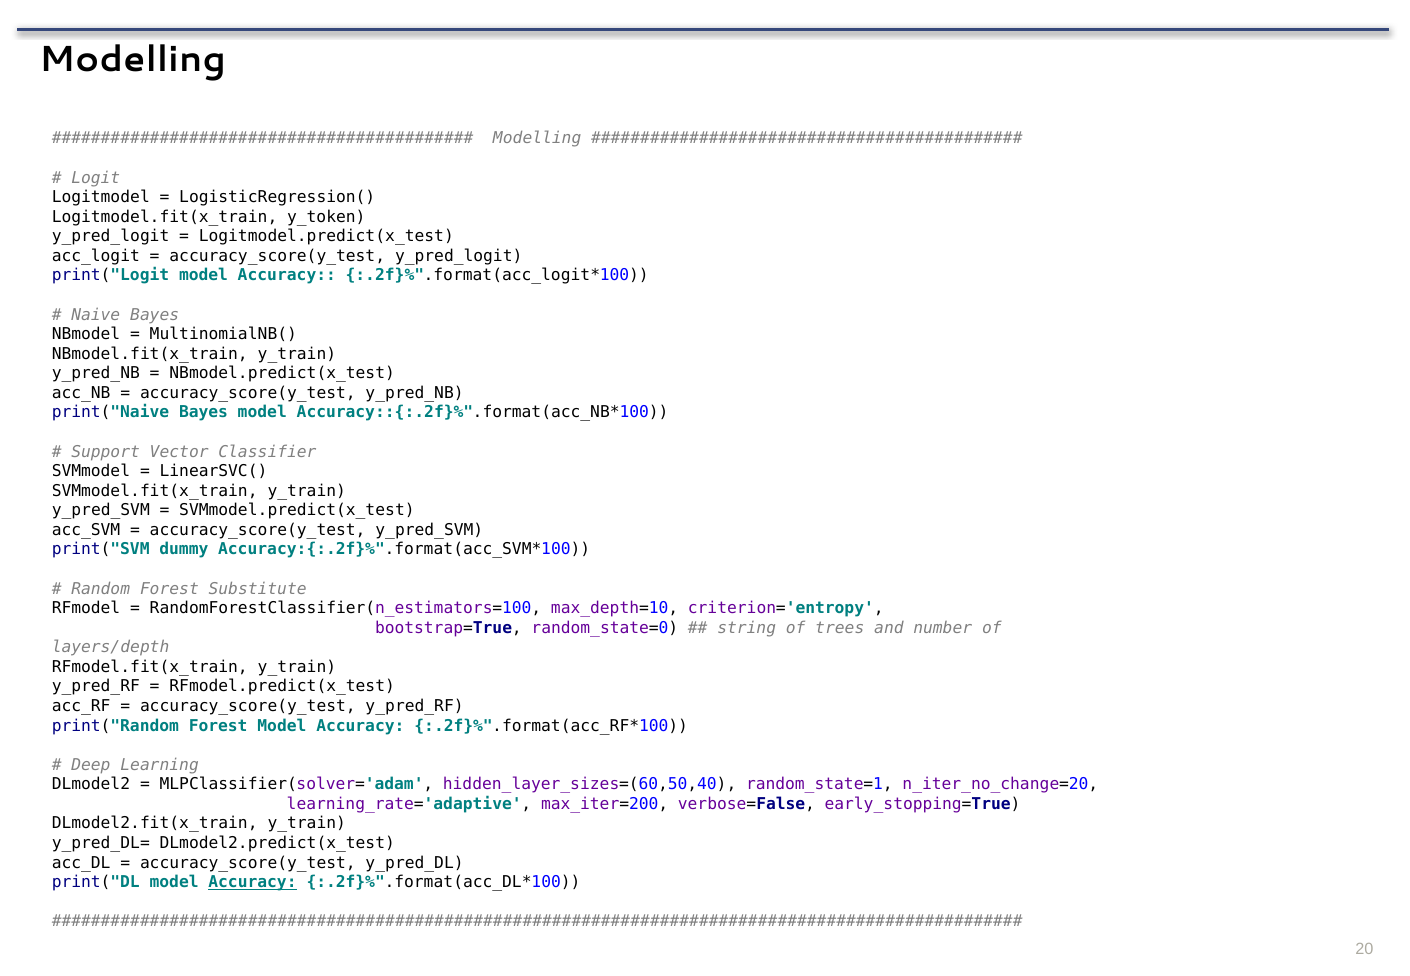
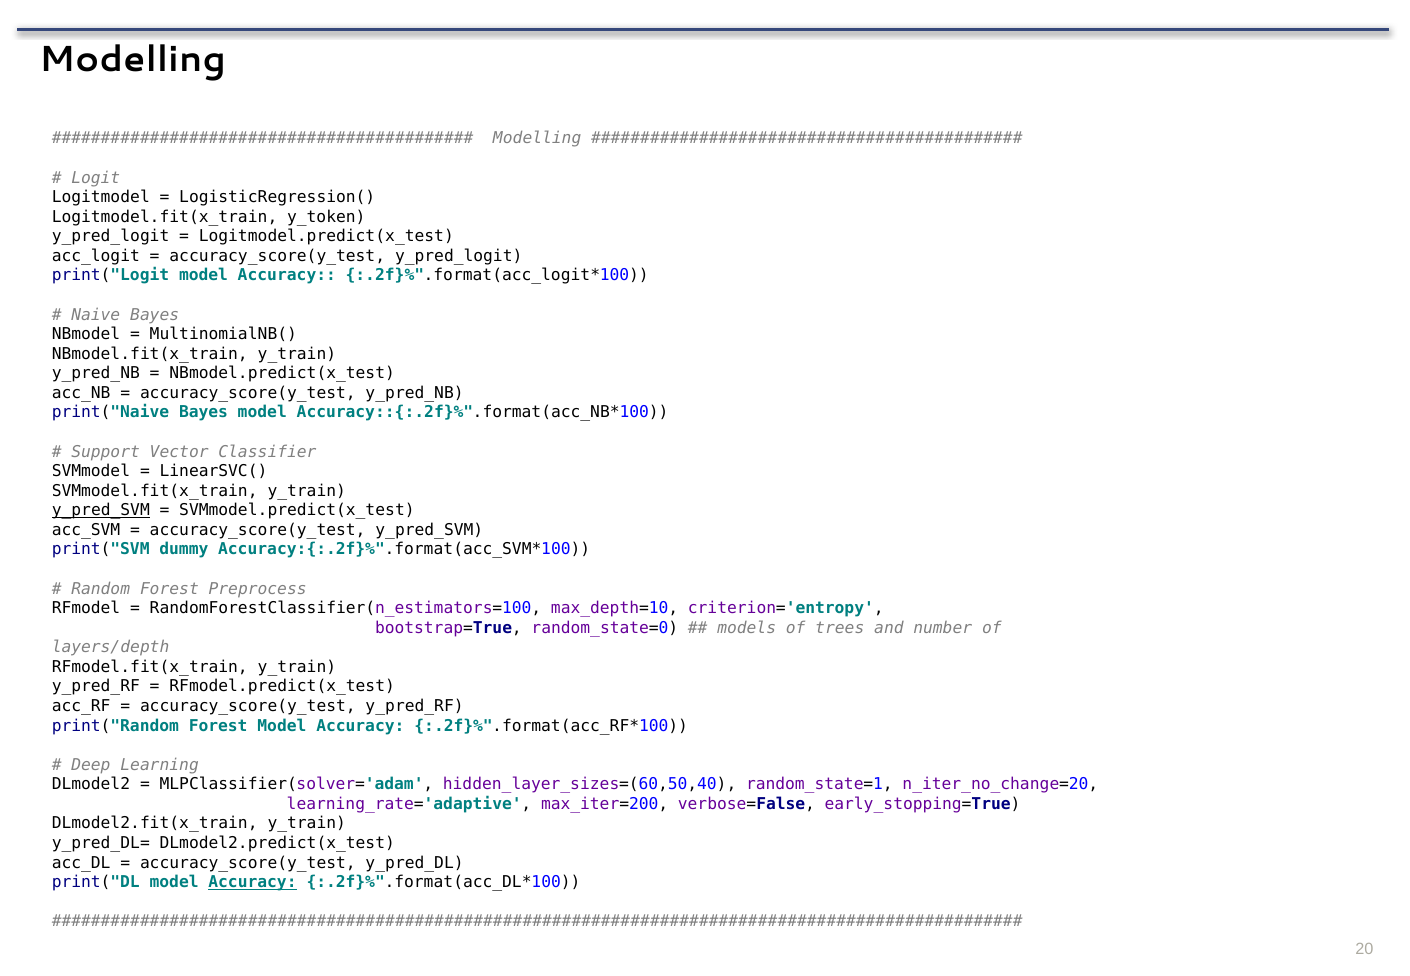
y_pred_SVM at (101, 510) underline: none -> present
Substitute: Substitute -> Preprocess
string: string -> models
